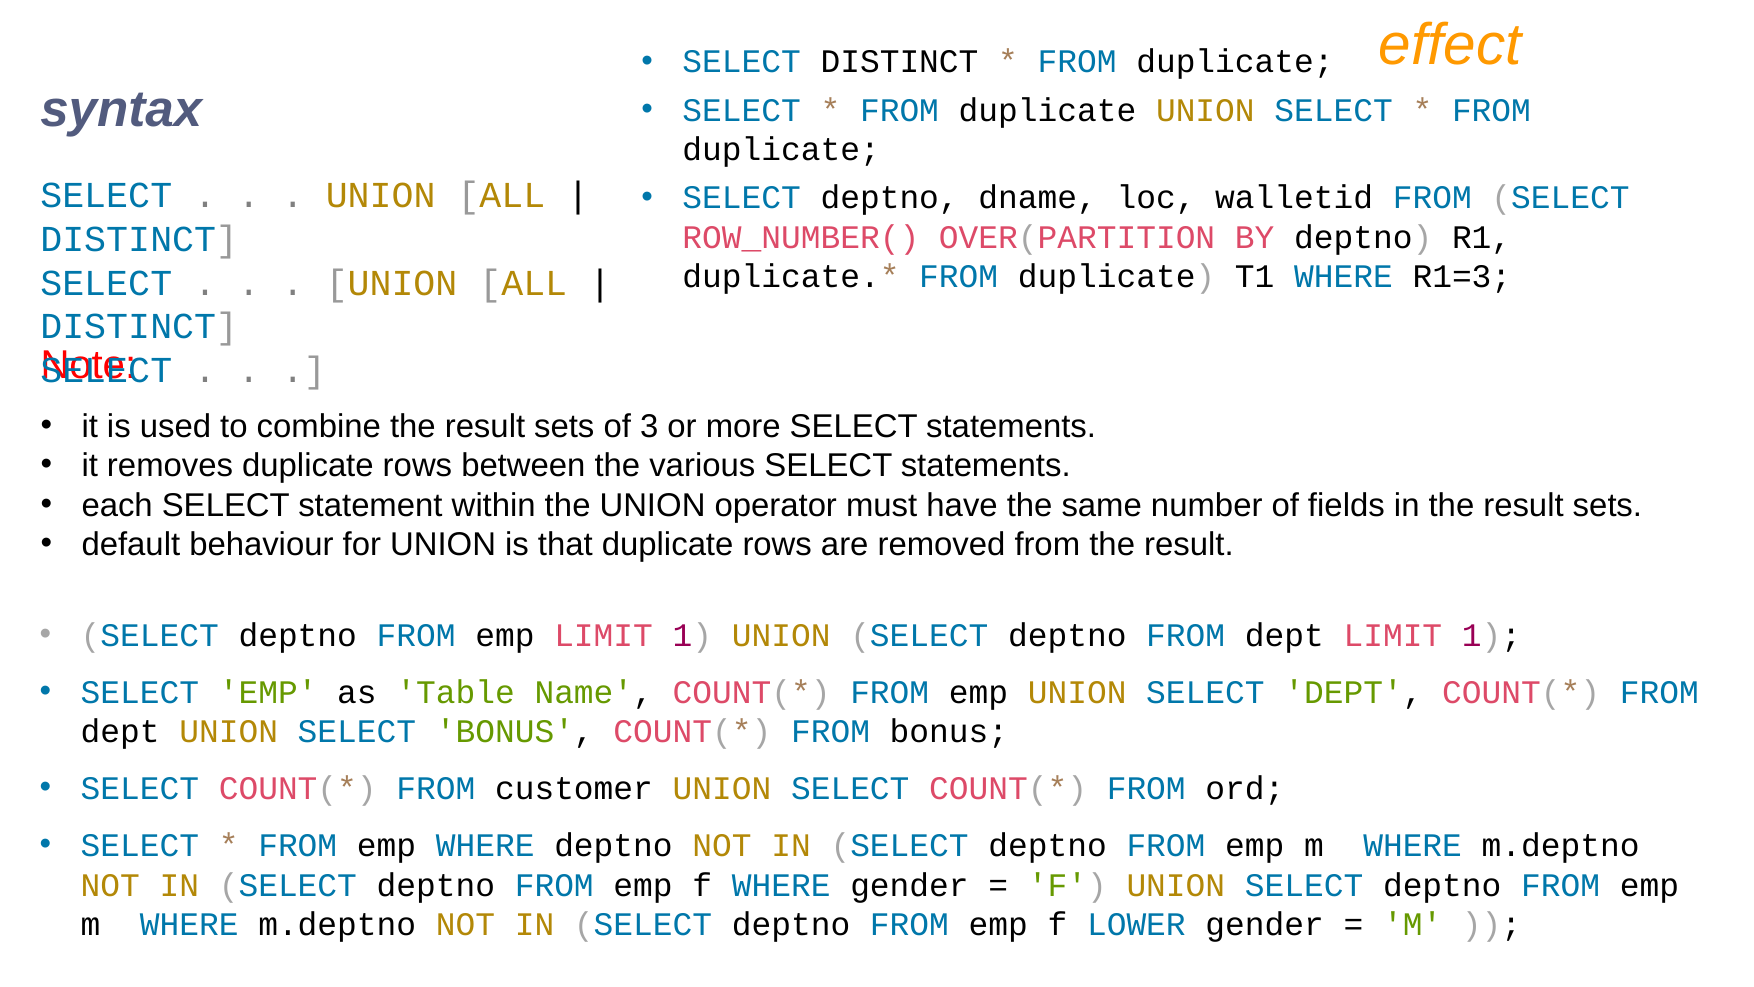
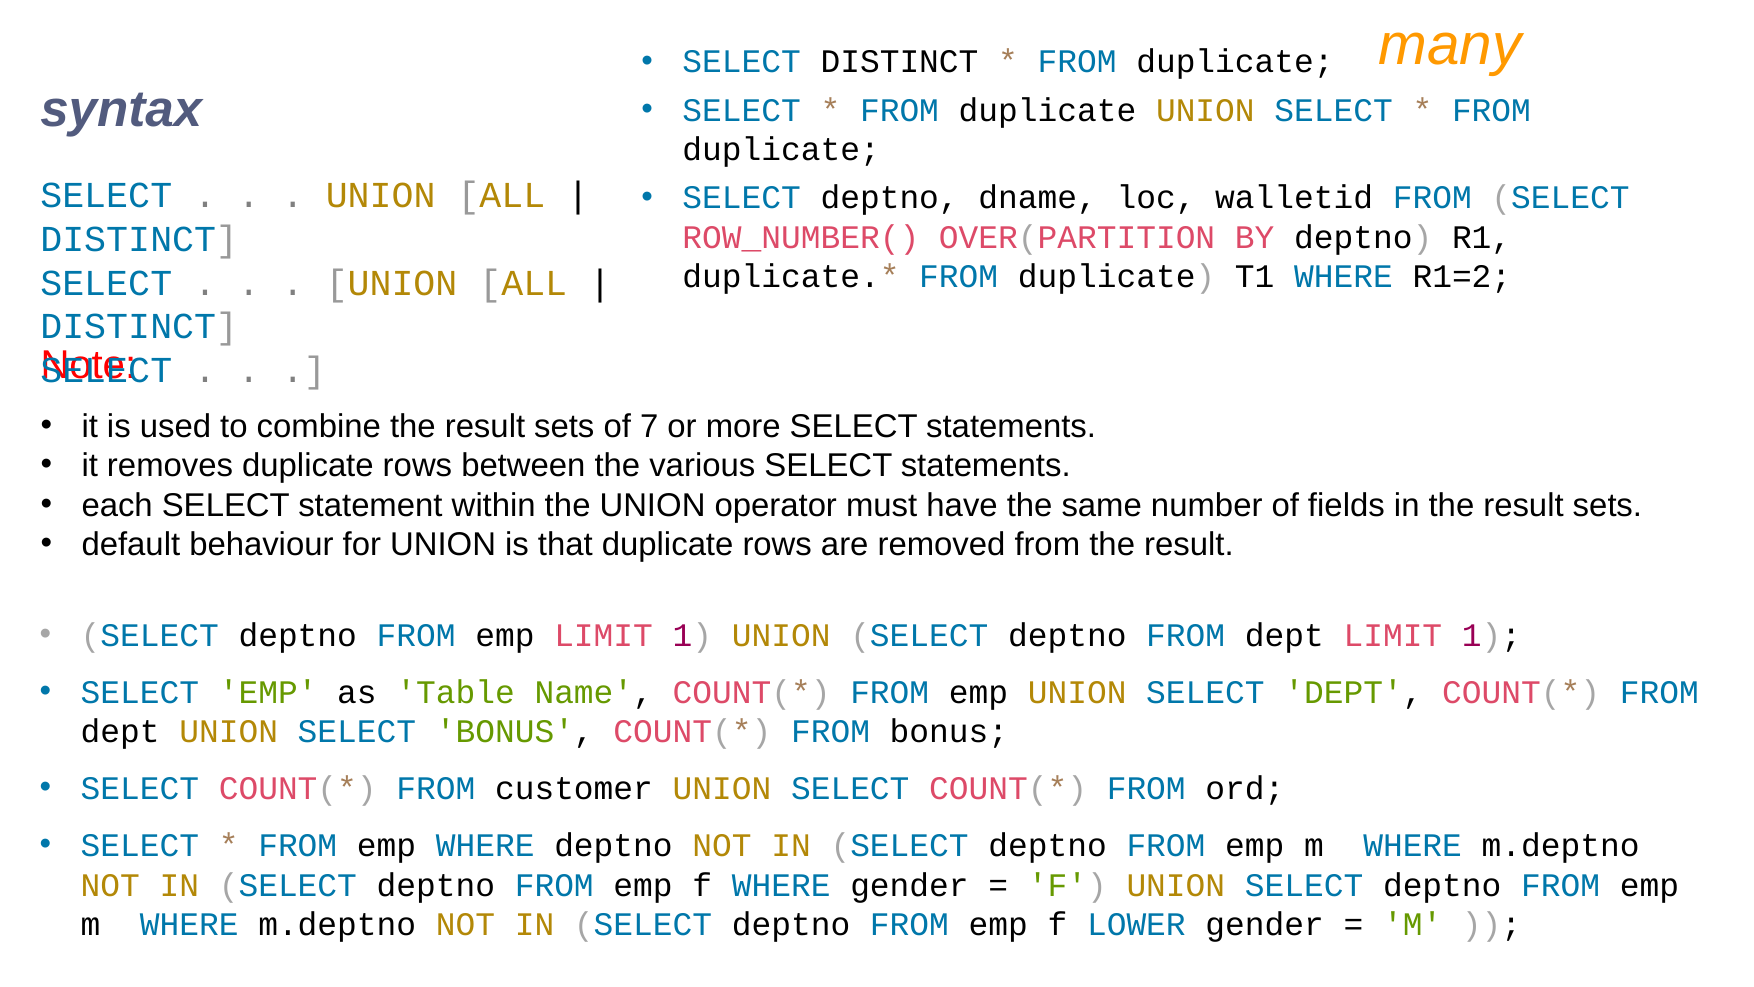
effect: effect -> many
R1=3: R1=3 -> R1=2
3: 3 -> 7
